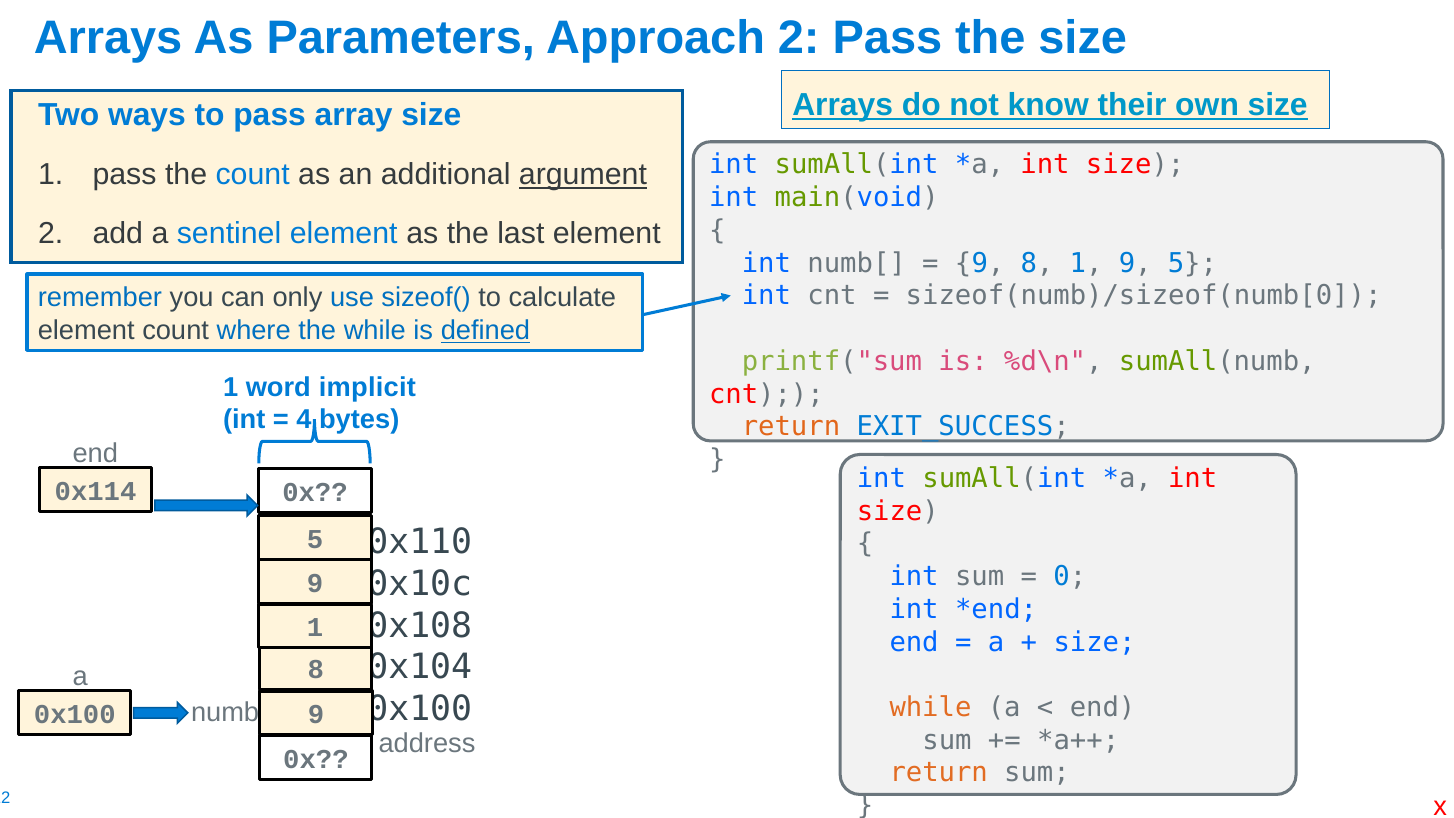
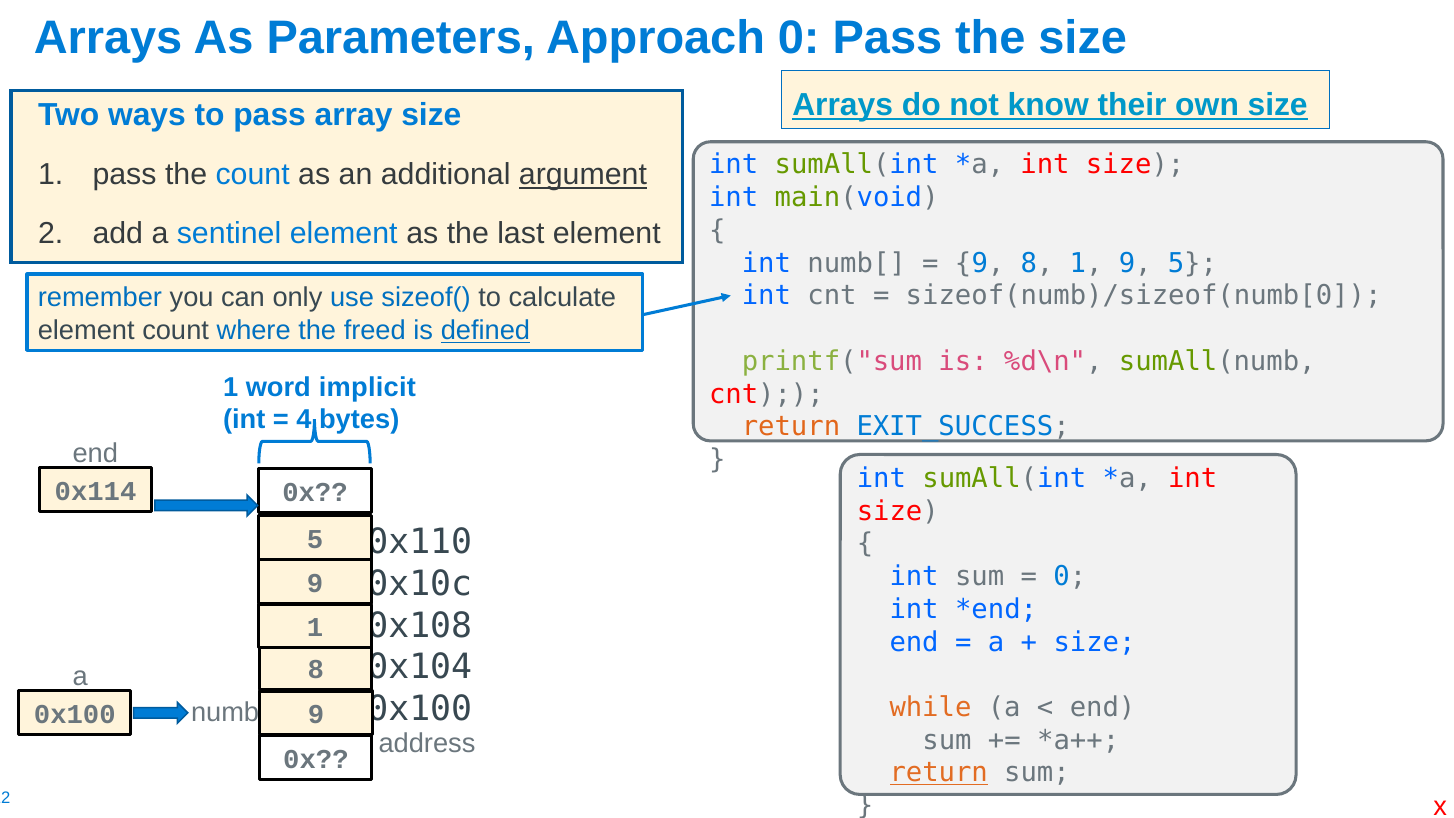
Approach 2: 2 -> 0
the while: while -> freed
return at (939, 773) underline: none -> present
